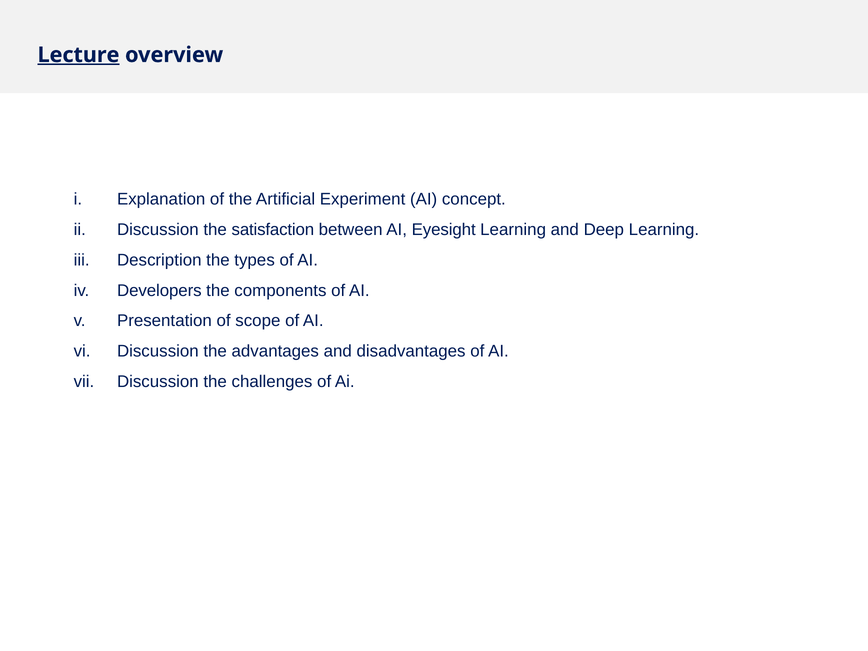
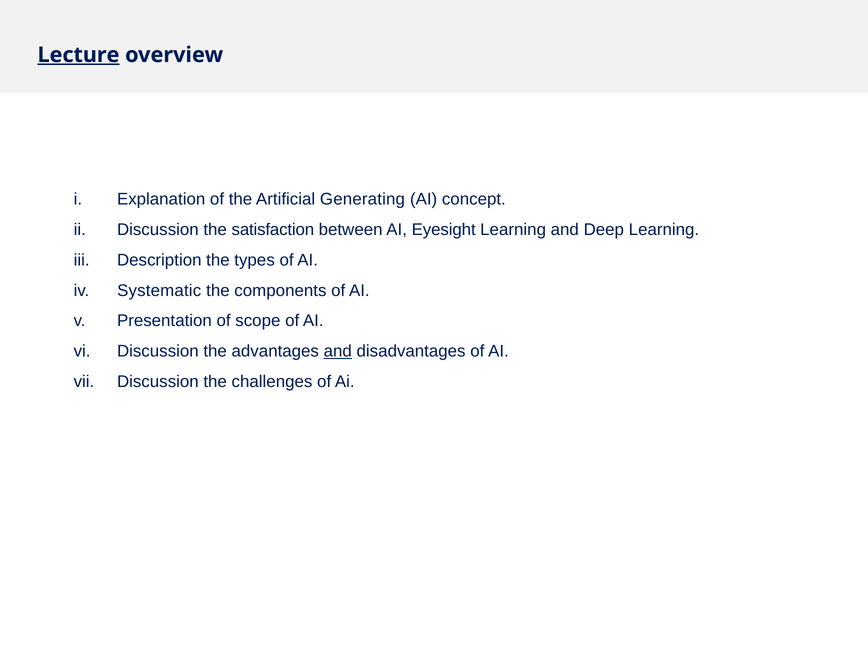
Experiment: Experiment -> Generating
Developers: Developers -> Systematic
and at (338, 351) underline: none -> present
